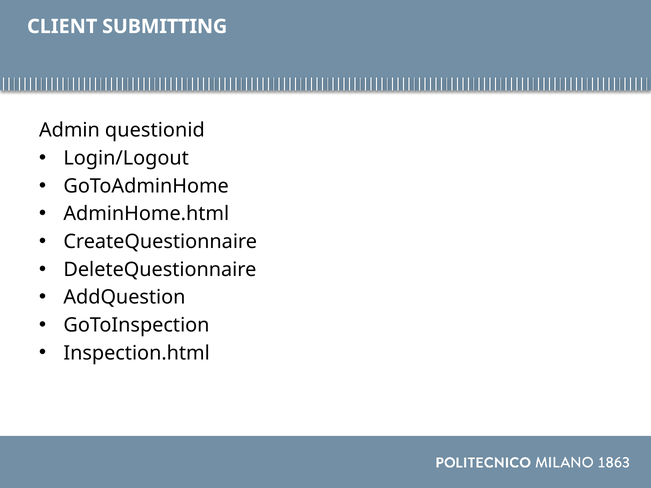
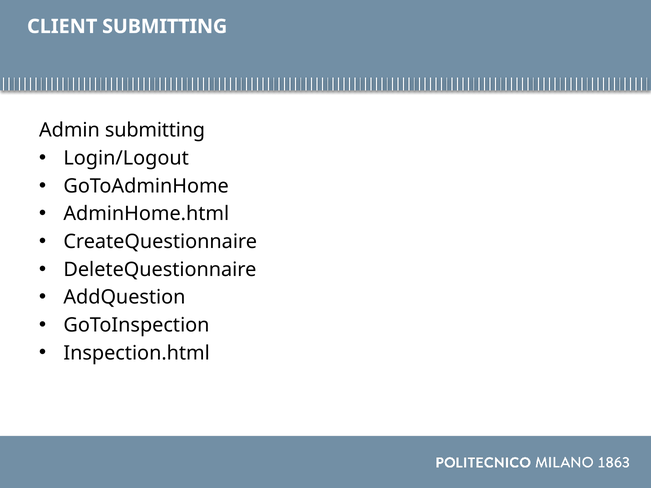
Admin questionid: questionid -> submitting
